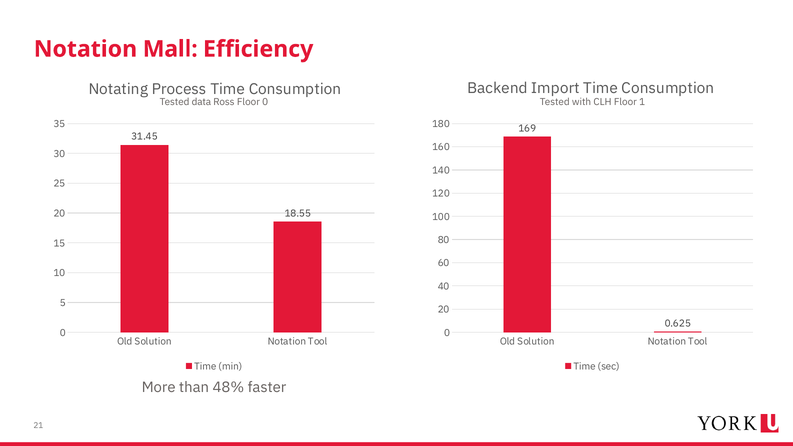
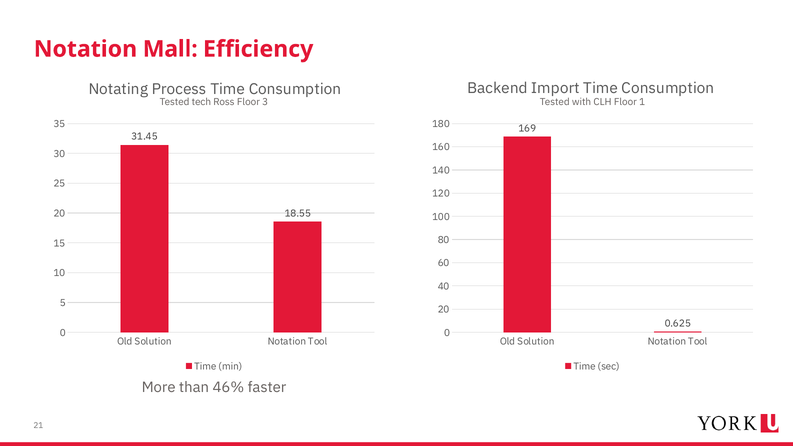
data: data -> tech
Floor 0: 0 -> 3
48%: 48% -> 46%
